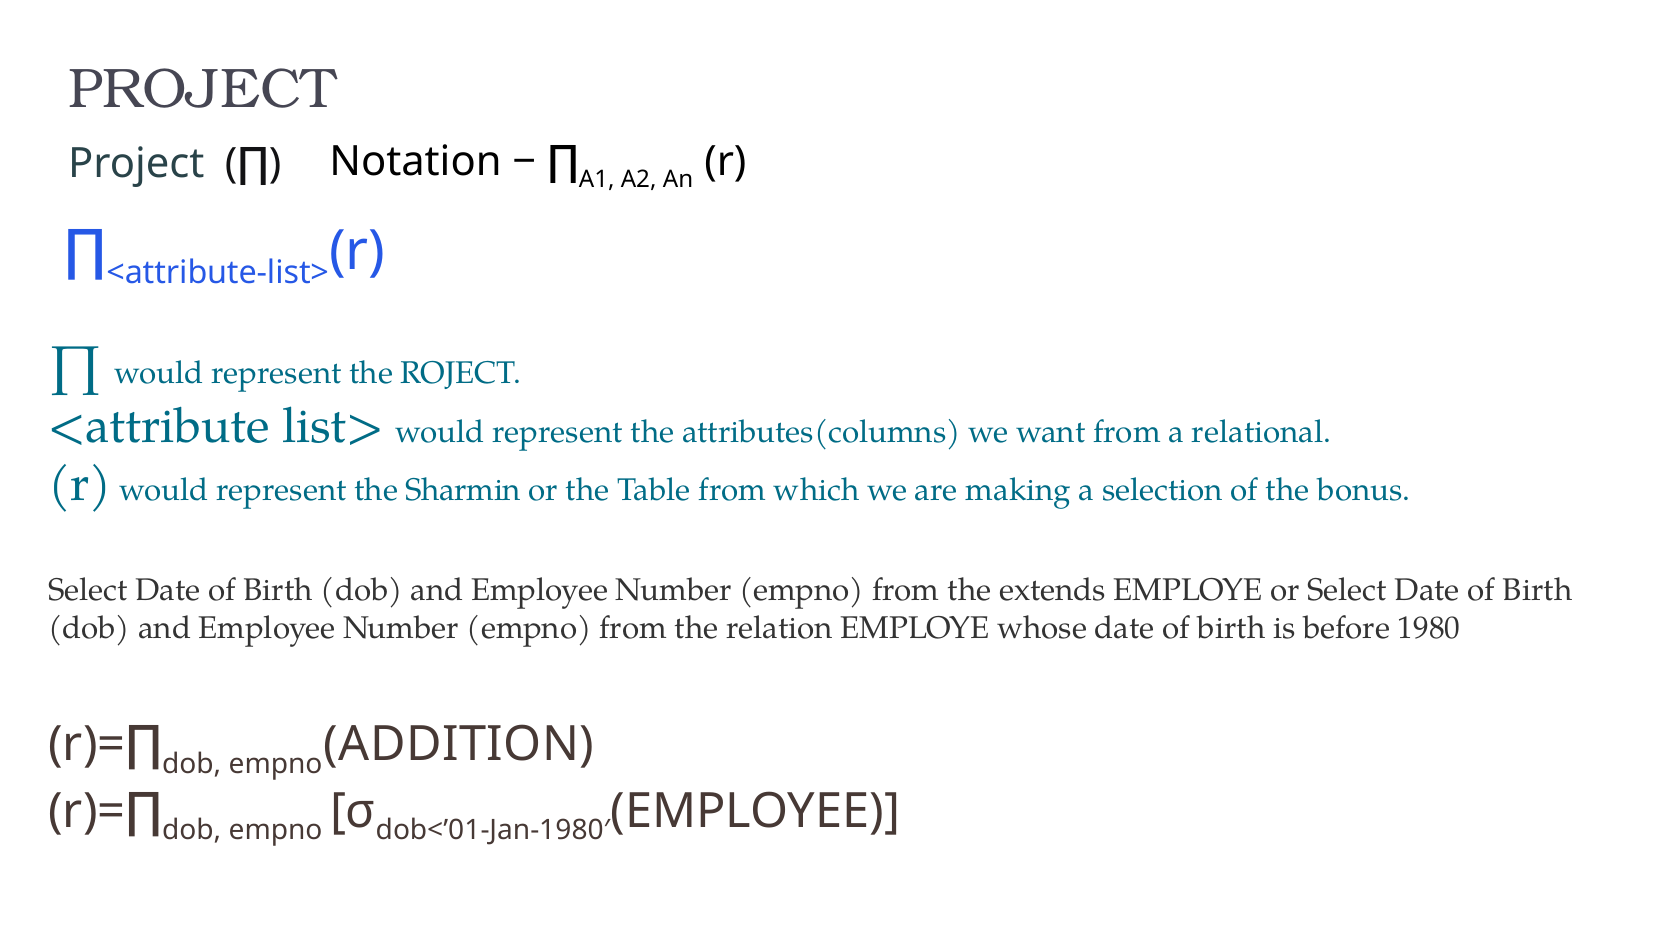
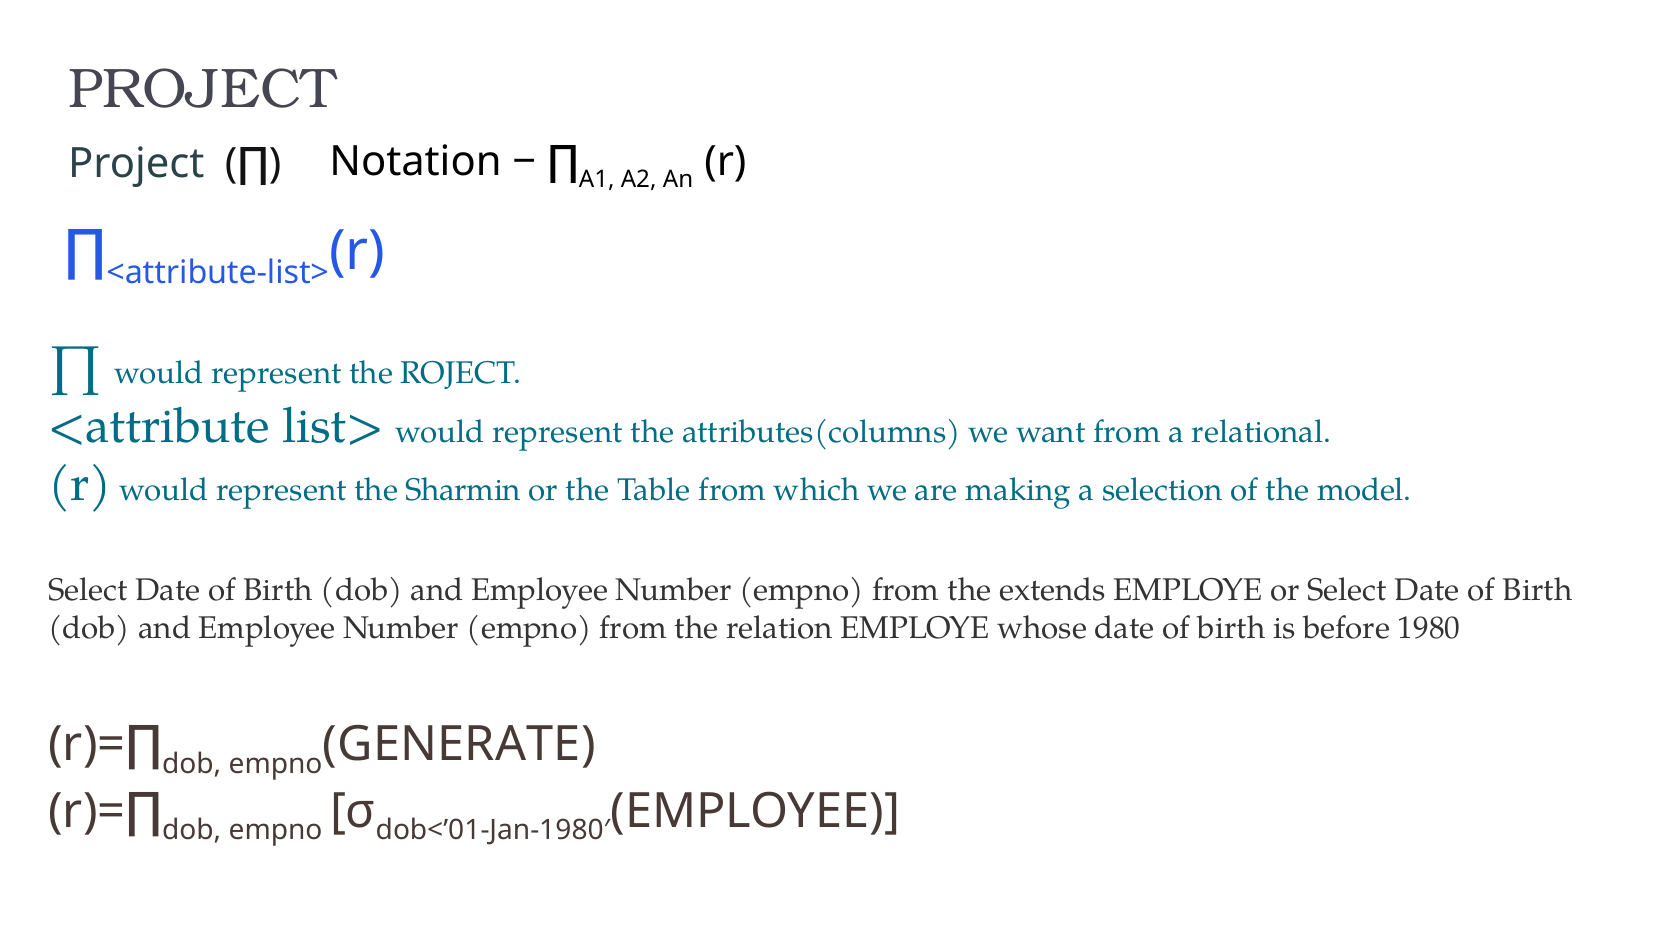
bonus: bonus -> model
ADDITION: ADDITION -> GENERATE
